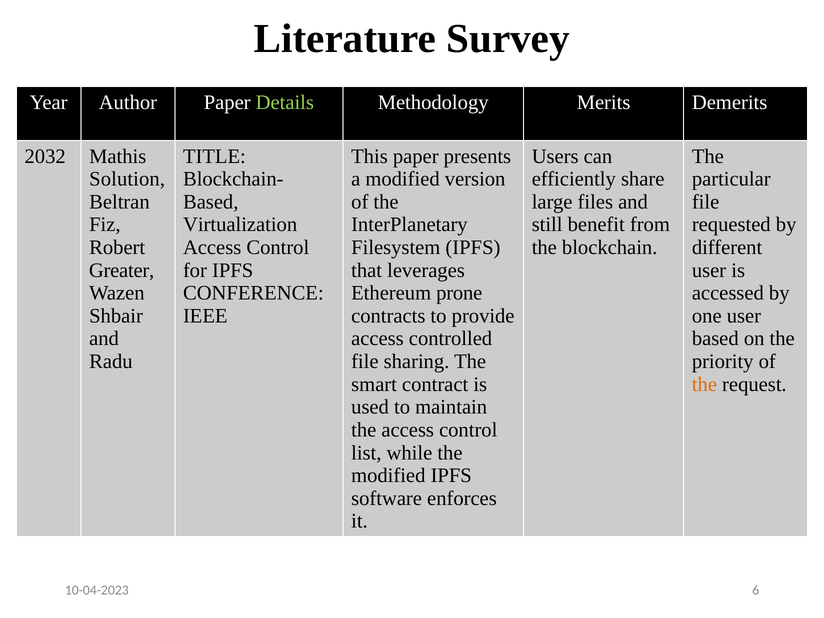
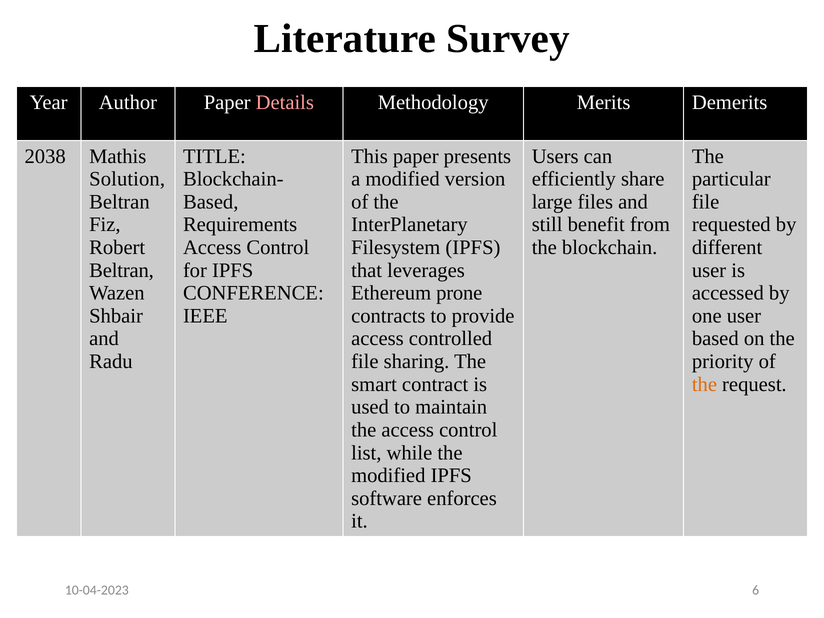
Details colour: light green -> pink
2032: 2032 -> 2038
Virtualization: Virtualization -> Requirements
Greater at (122, 270): Greater -> Beltran
